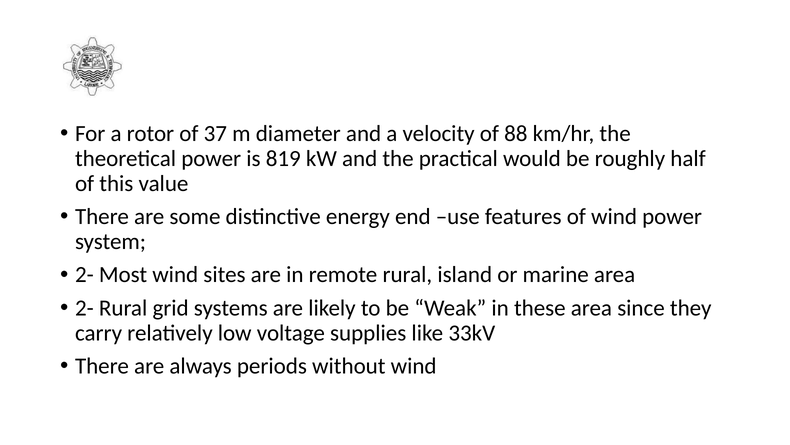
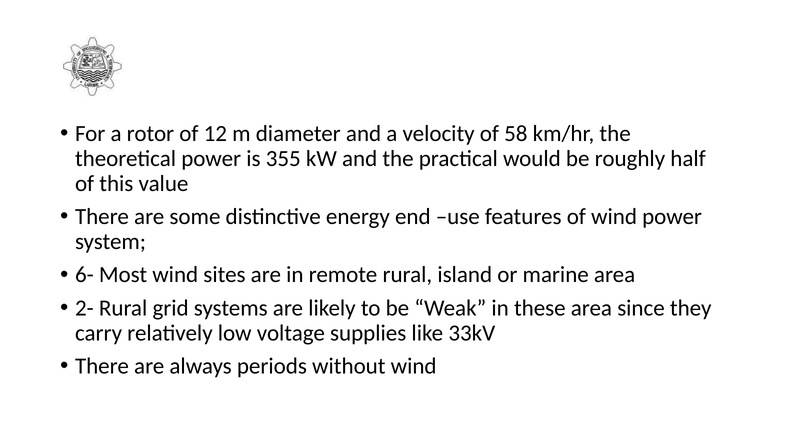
37: 37 -> 12
88: 88 -> 58
819: 819 -> 355
2- at (84, 274): 2- -> 6-
